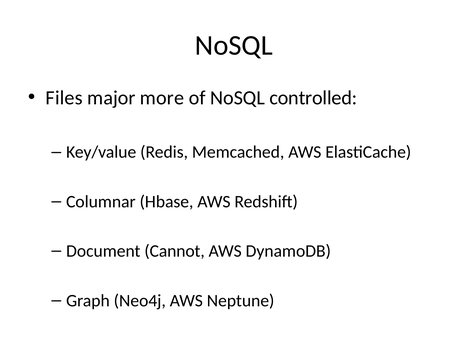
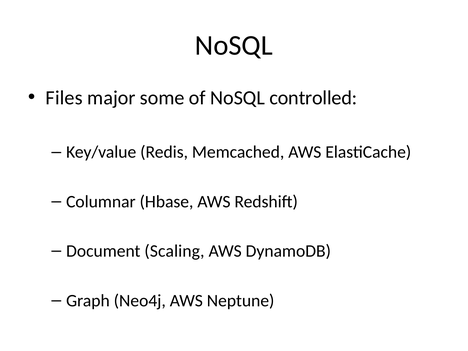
more: more -> some
Cannot: Cannot -> Scaling
